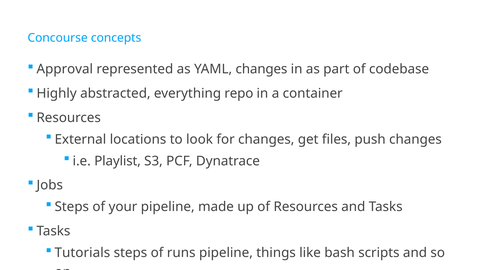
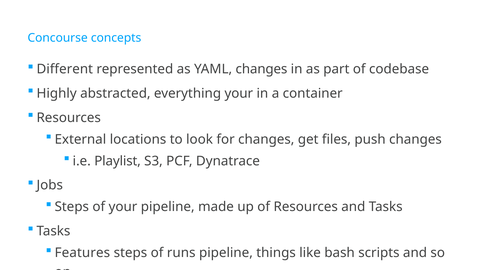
Approval: Approval -> Different
everything repo: repo -> your
Tutorials: Tutorials -> Features
